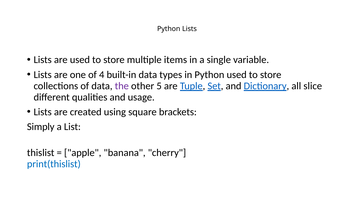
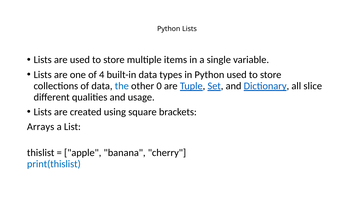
the colour: purple -> blue
5: 5 -> 0
Simply: Simply -> Arrays
